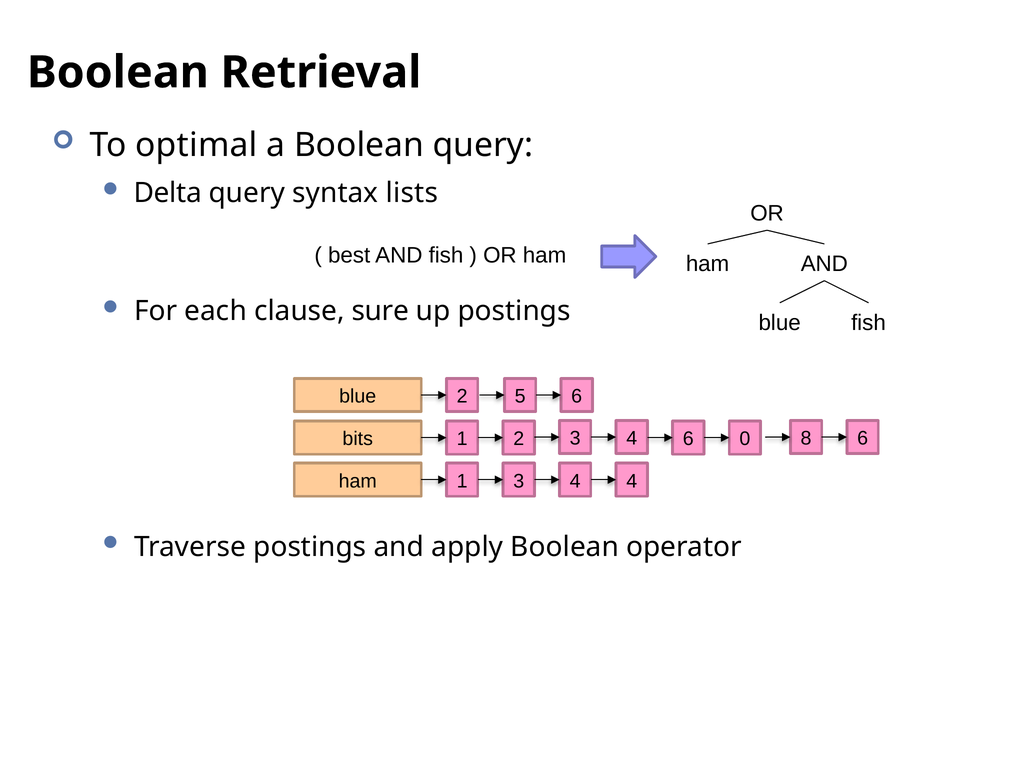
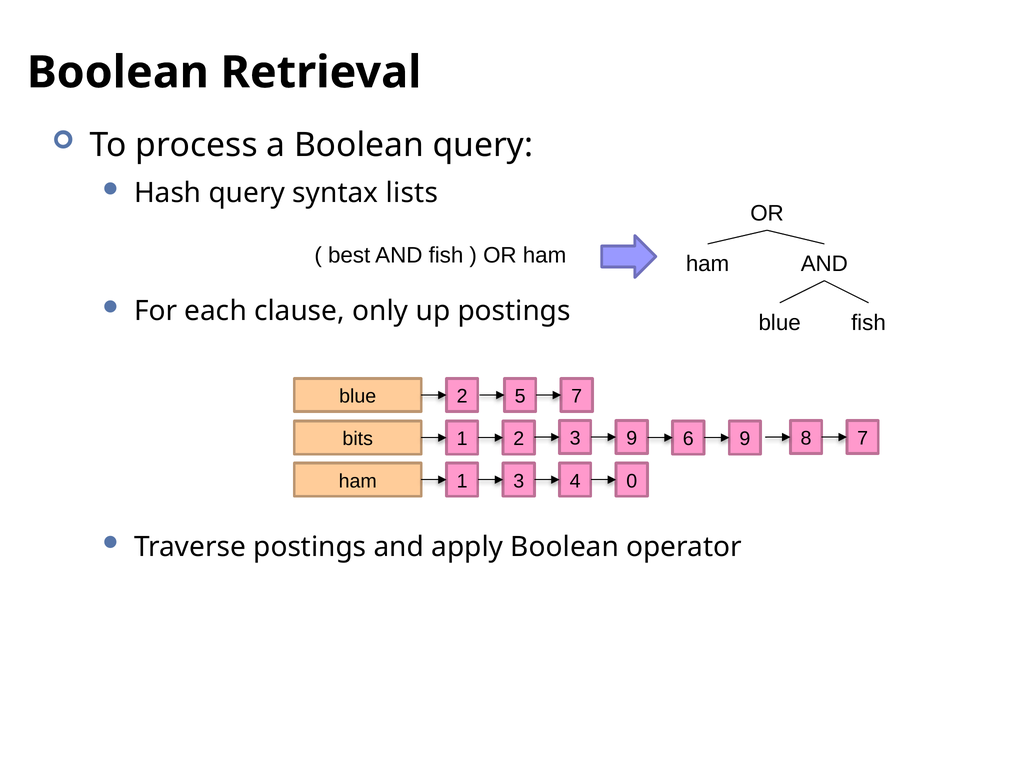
optimal: optimal -> process
Delta: Delta -> Hash
sure: sure -> only
5 6: 6 -> 7
3 4: 4 -> 9
6 0: 0 -> 9
8 6: 6 -> 7
4 4: 4 -> 0
